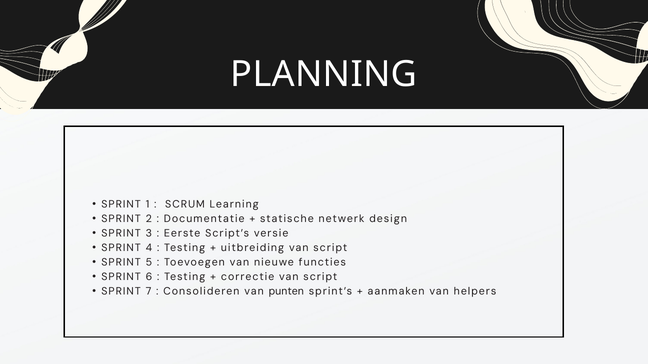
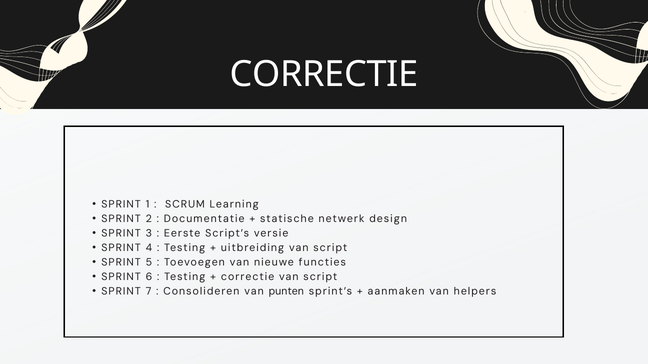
PLANNING at (324, 74): PLANNING -> CORRECTIE
